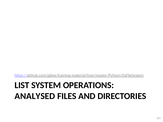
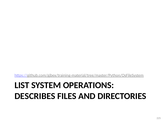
ANALYSED: ANALYSED -> DESCRIBES
